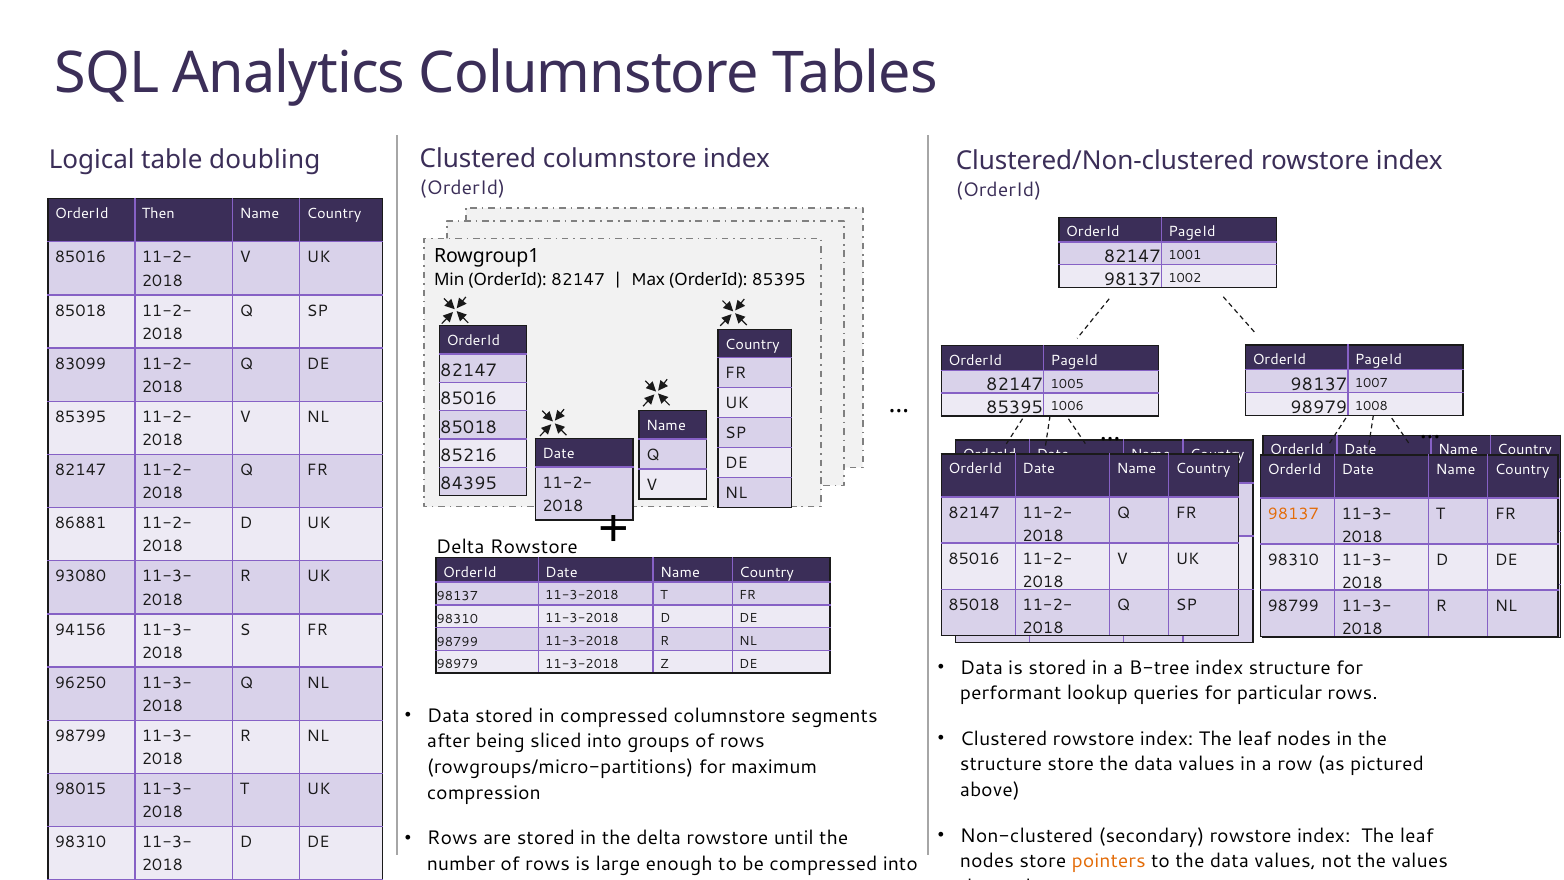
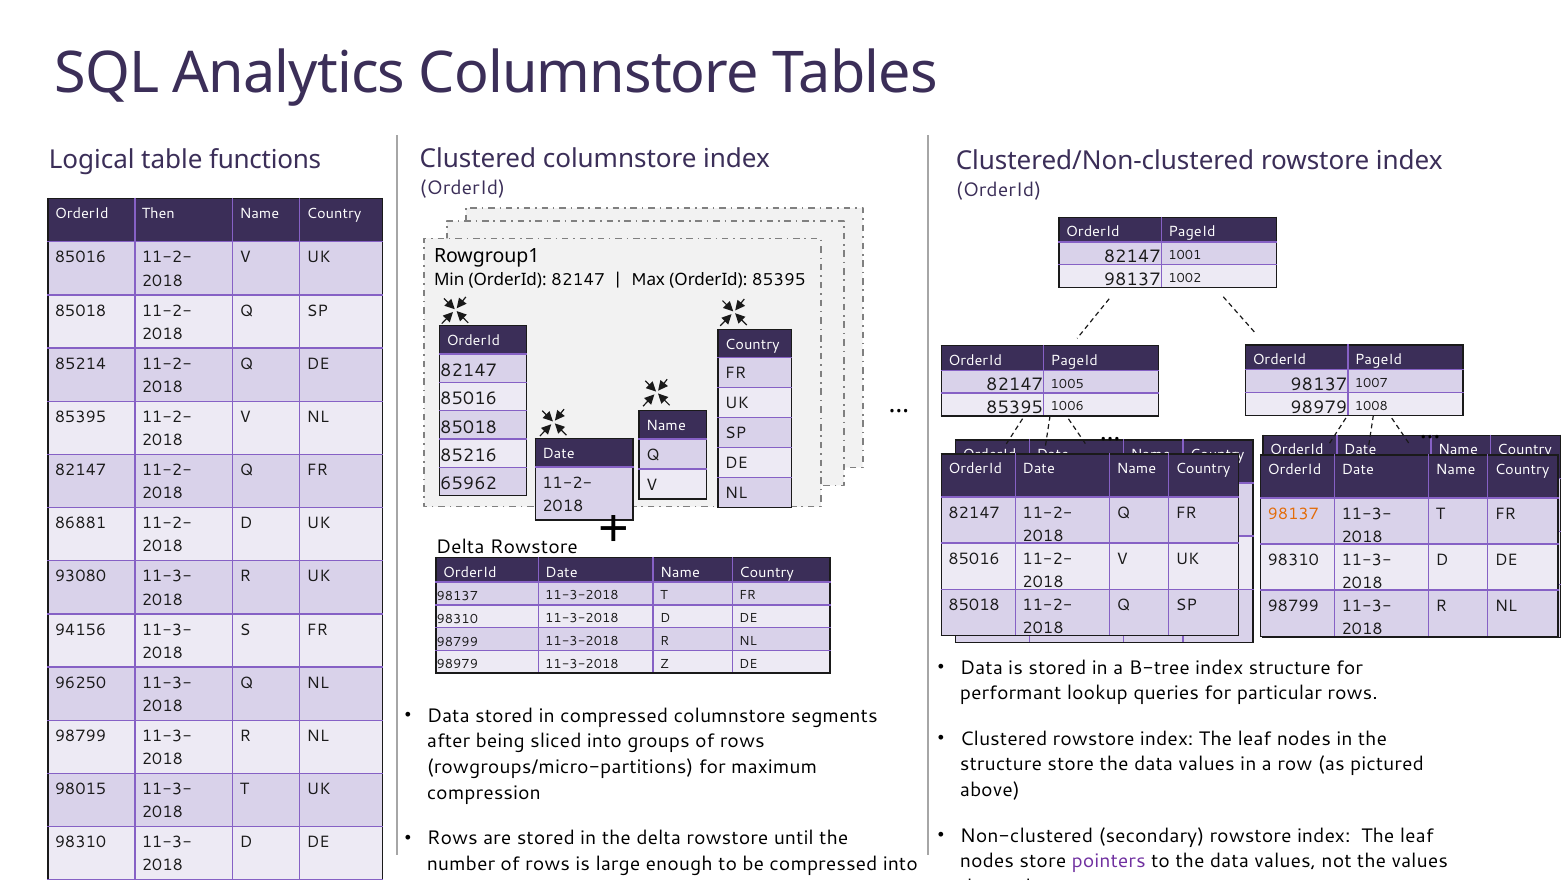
doubling: doubling -> functions
83099: 83099 -> 85214
84395: 84395 -> 65962
pointers colour: orange -> purple
